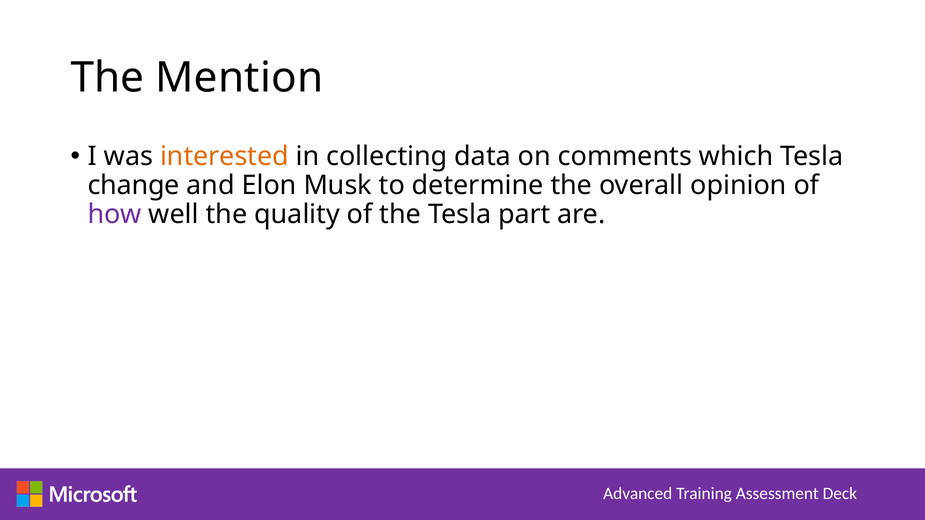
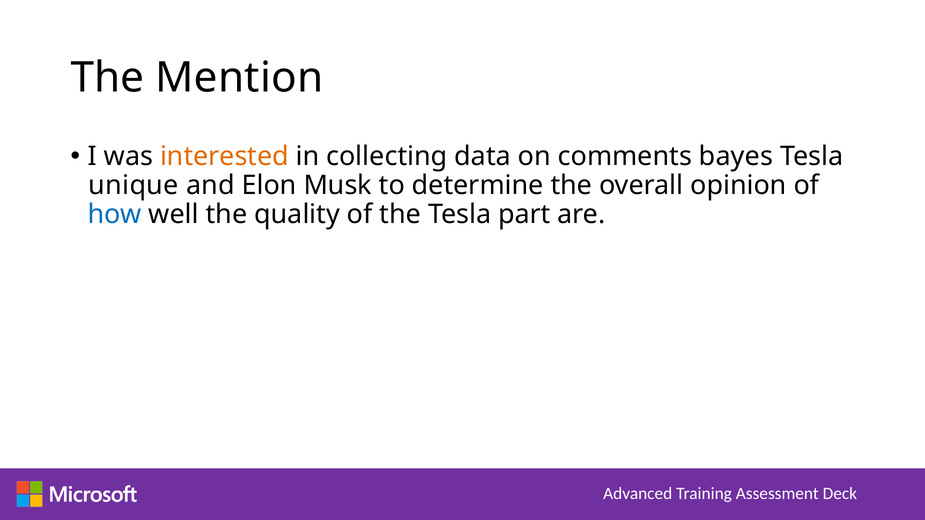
which: which -> bayes
change: change -> unique
how colour: purple -> blue
